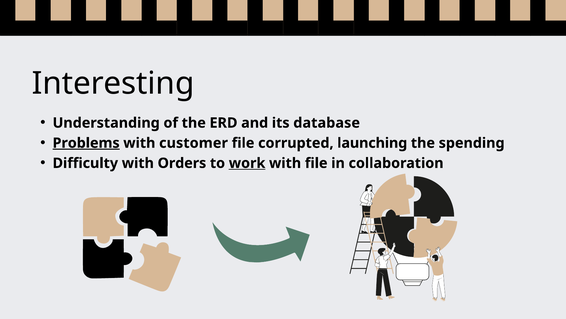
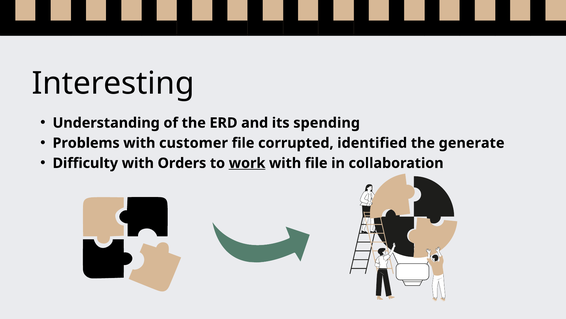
database: database -> spending
Problems underline: present -> none
launching: launching -> identified
spending: spending -> generate
